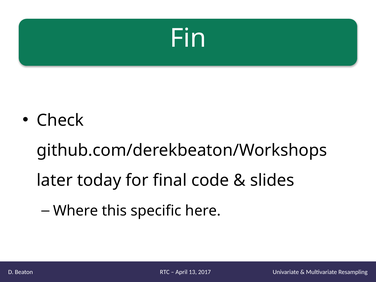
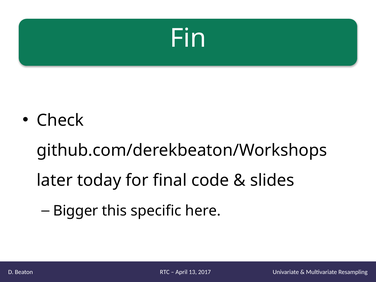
Where: Where -> Bigger
